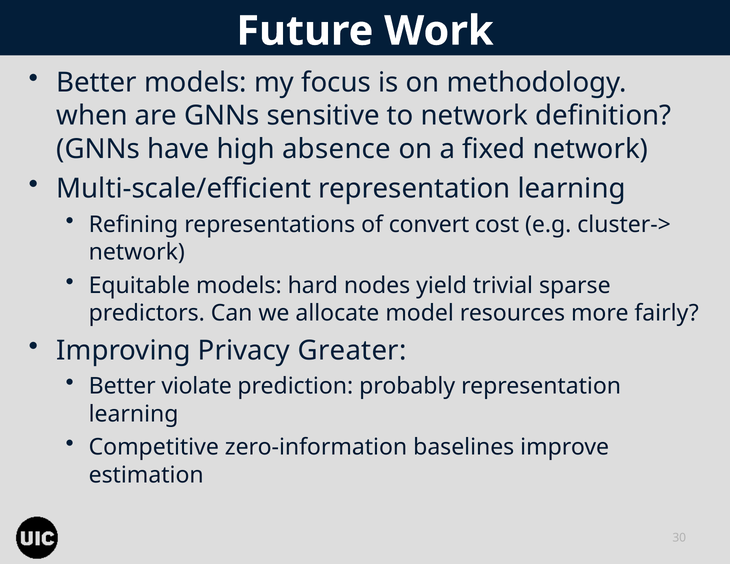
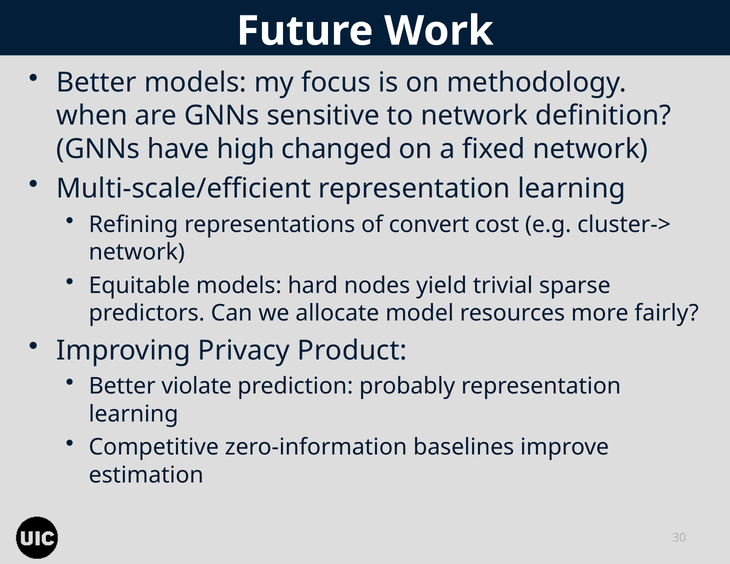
absence: absence -> changed
Greater: Greater -> Product
